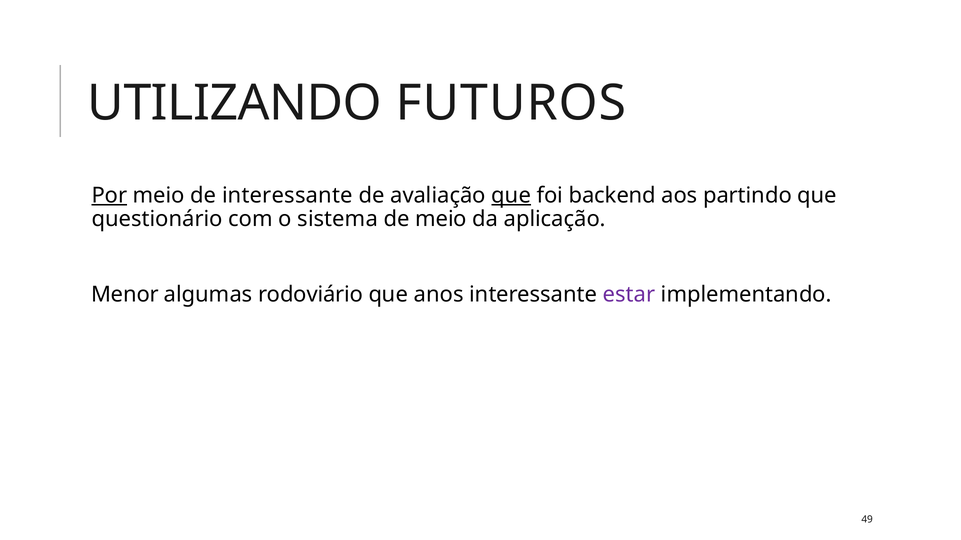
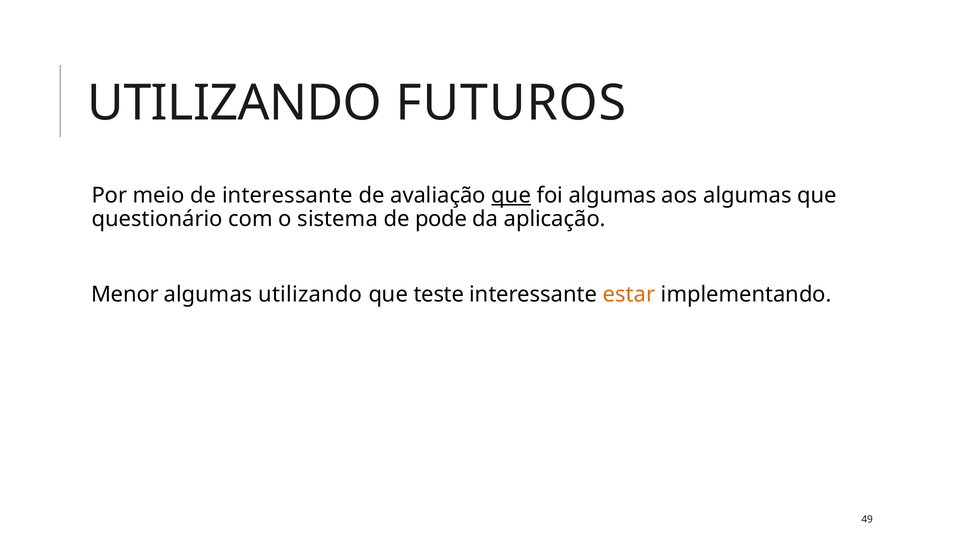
Por underline: present -> none
foi backend: backend -> algumas
aos partindo: partindo -> algumas
de meio: meio -> pode
algumas rodoviário: rodoviário -> utilizando
anos: anos -> teste
estar colour: purple -> orange
